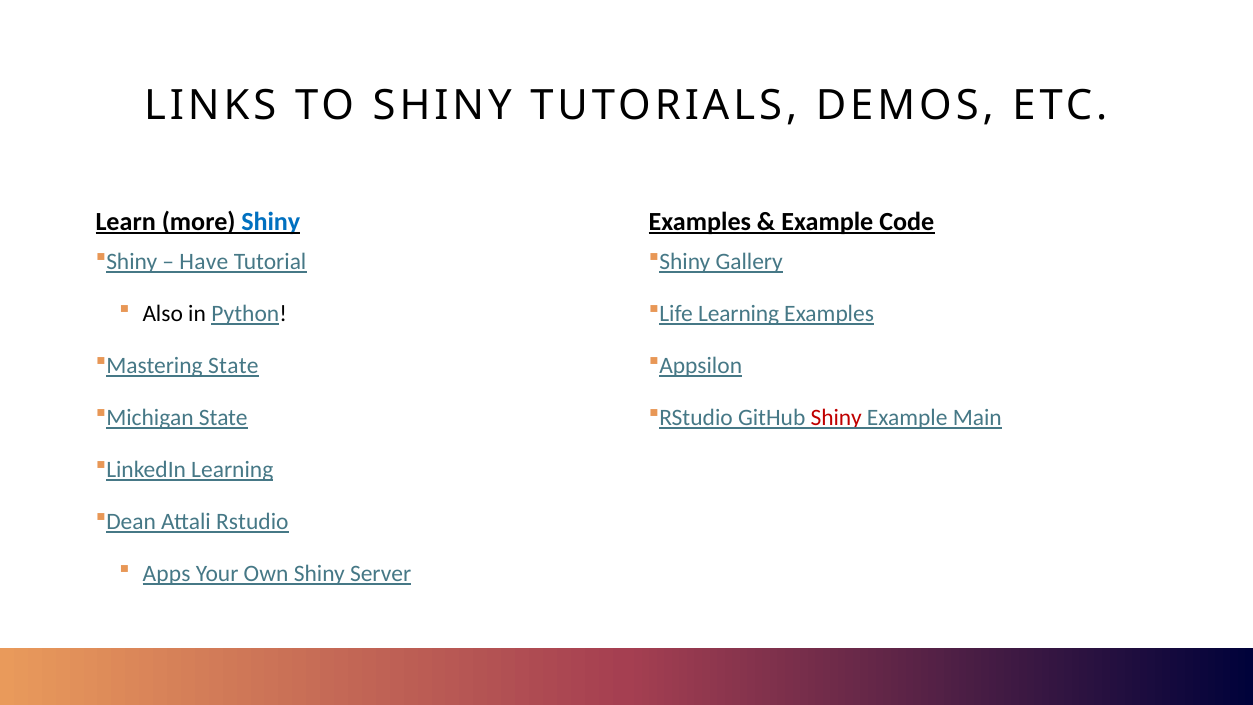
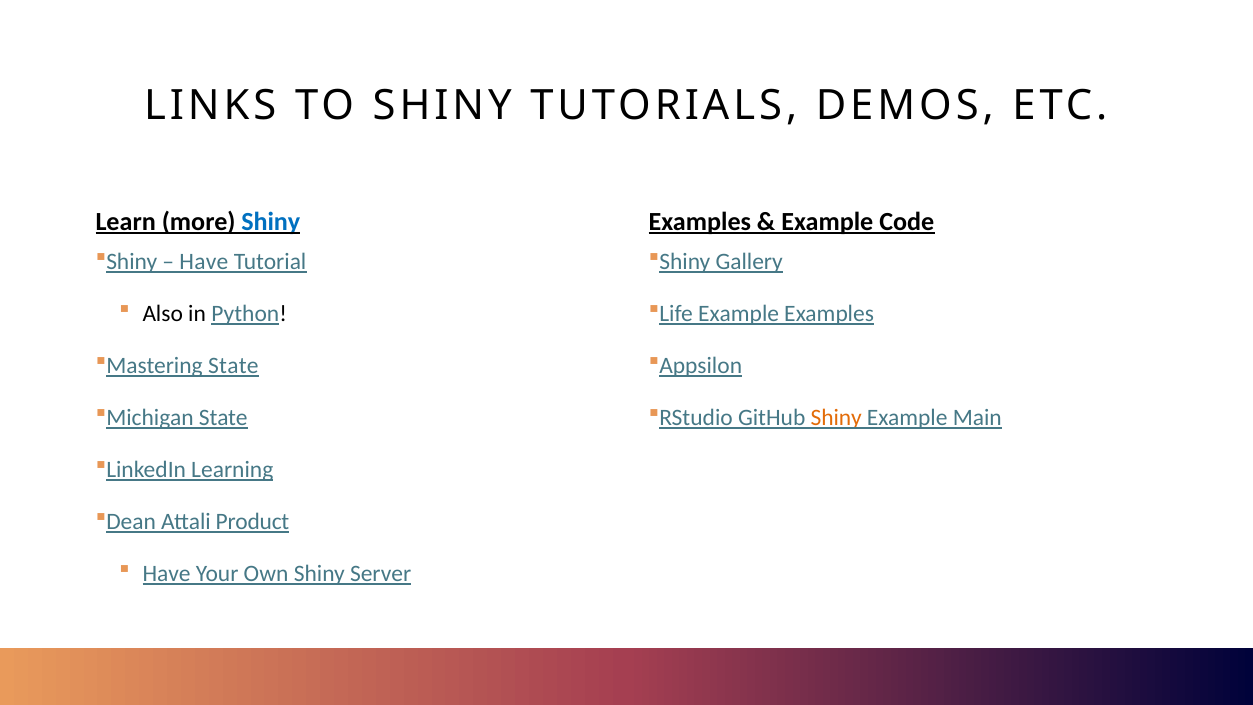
Learning at (739, 314): Learning -> Example
Shiny at (836, 418) colour: red -> orange
Rstudio: Rstudio -> Product
Apps at (166, 573): Apps -> Have
